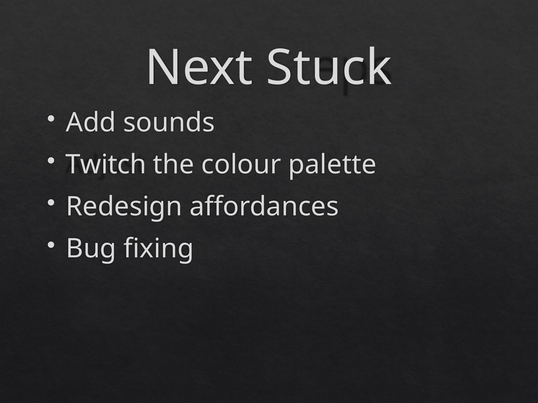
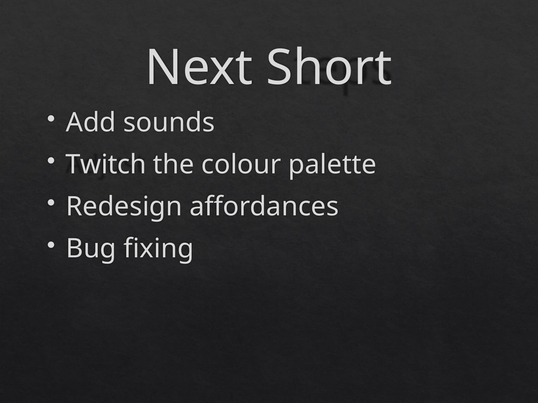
Stuck: Stuck -> Short
